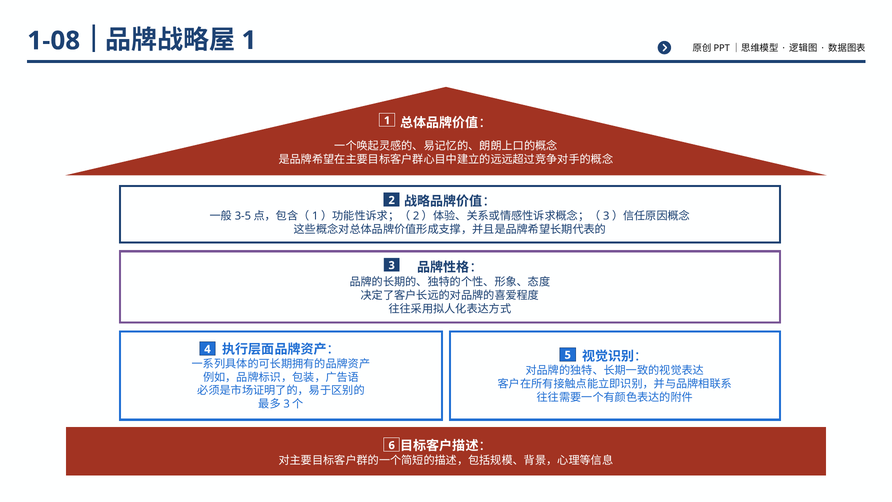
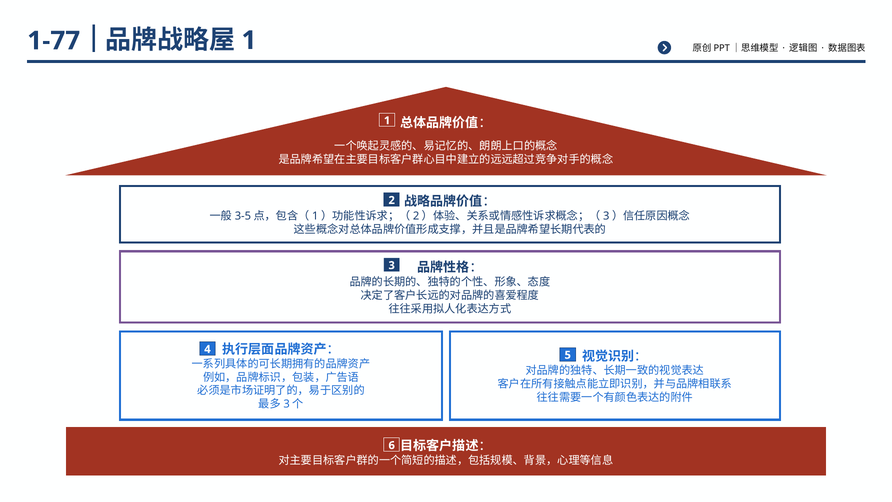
1-08: 1-08 -> 1-77
